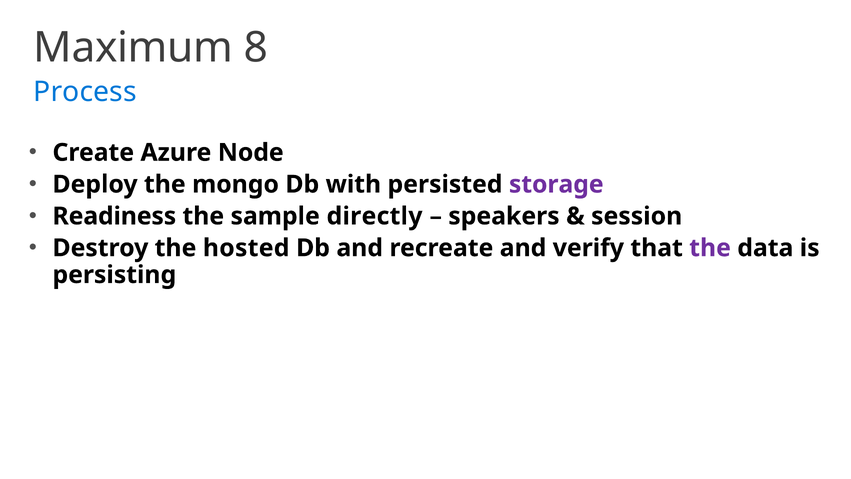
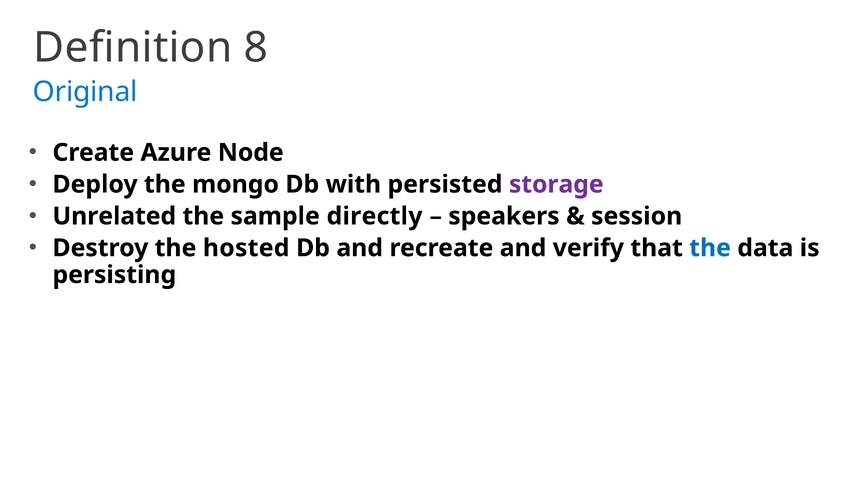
Maximum: Maximum -> Definition
Process: Process -> Original
Readiness: Readiness -> Unrelated
the at (710, 248) colour: purple -> blue
